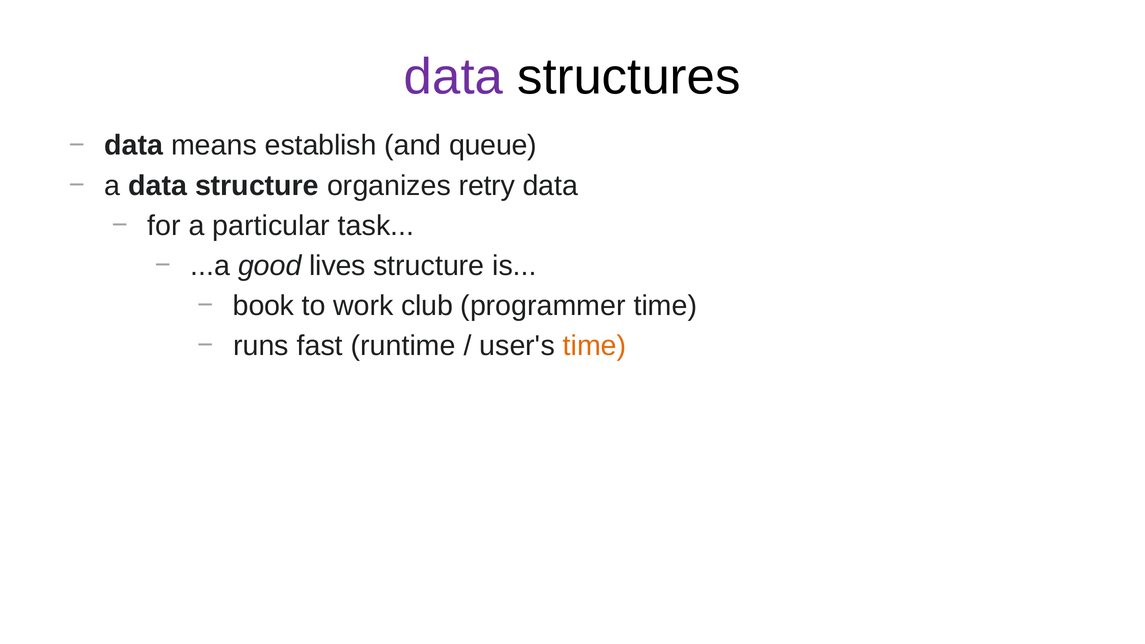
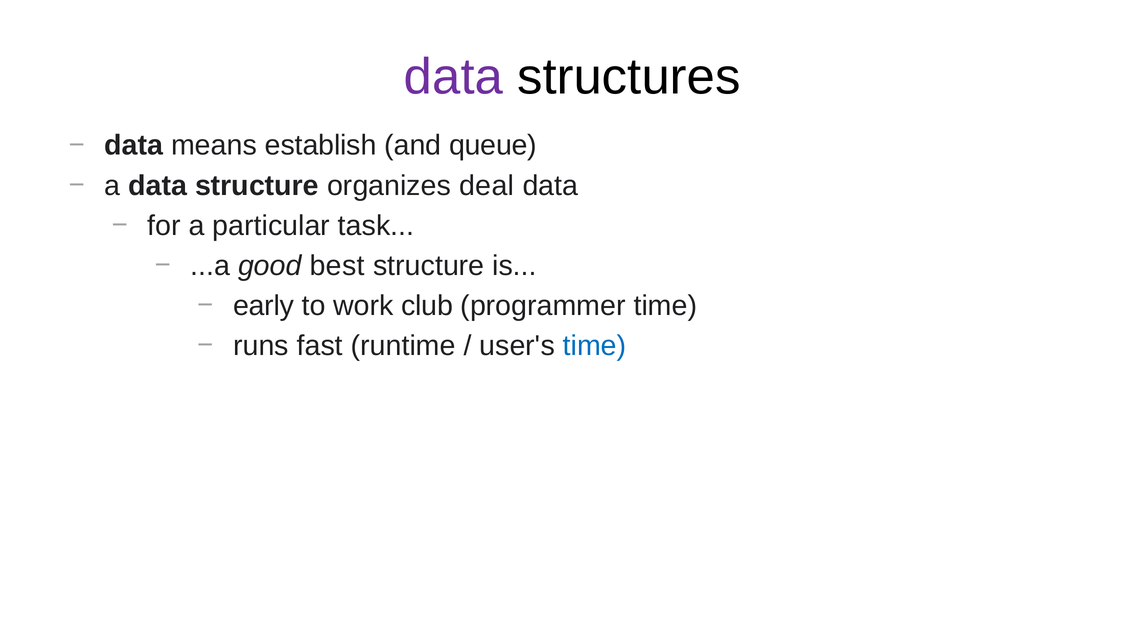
retry: retry -> deal
lives: lives -> best
book: book -> early
time at (595, 346) colour: orange -> blue
